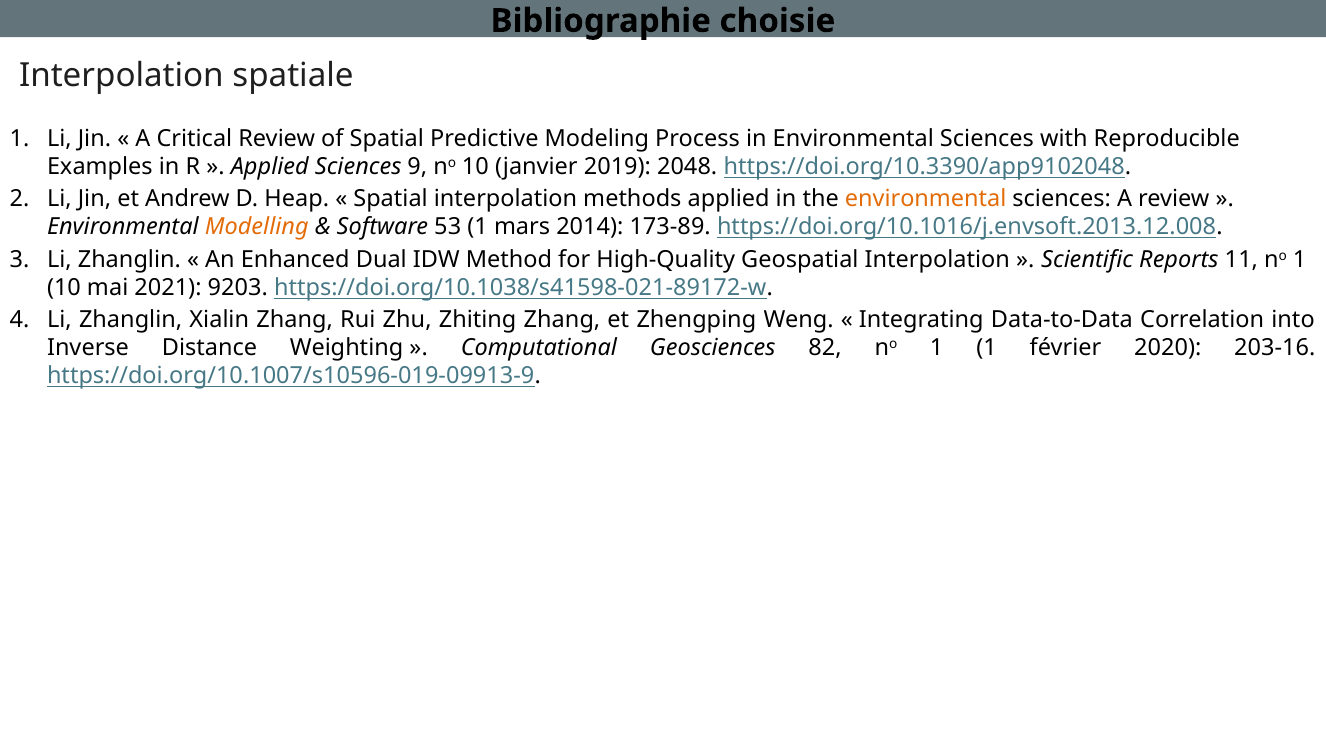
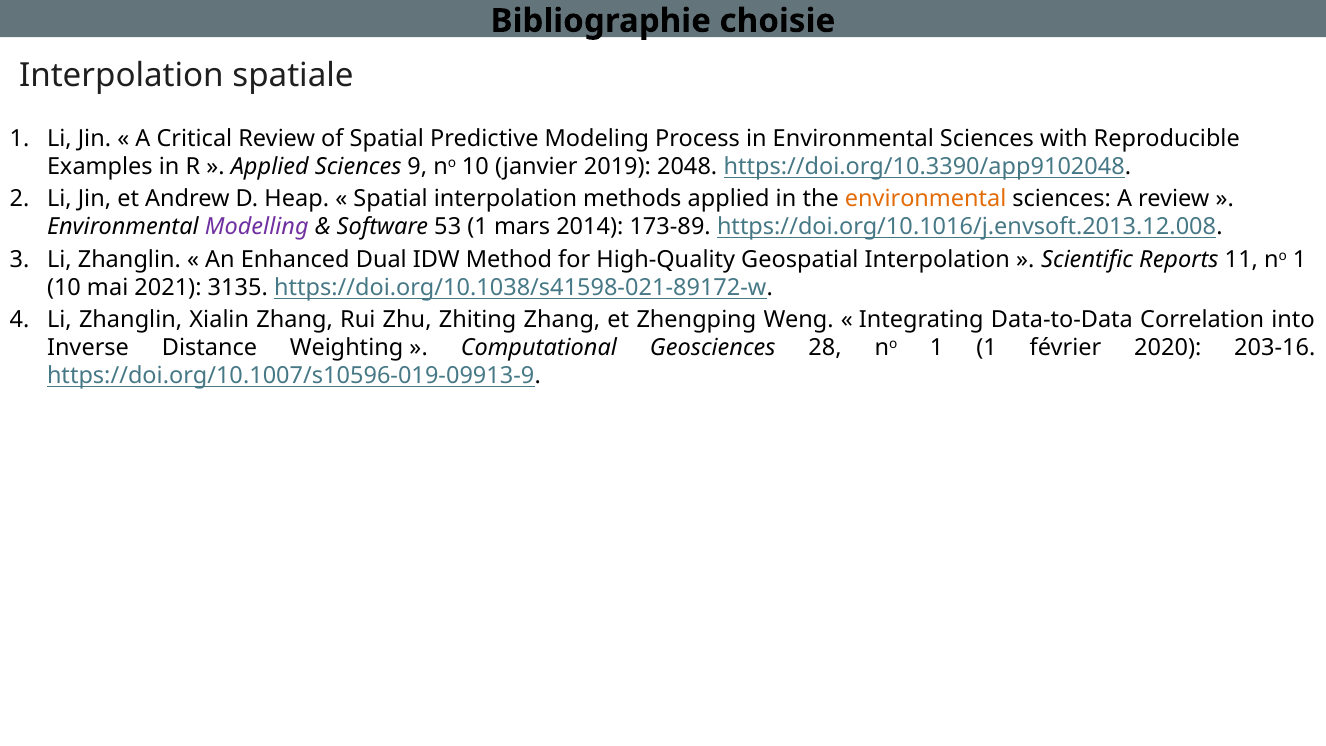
Modelling colour: orange -> purple
9203: 9203 -> 3135
82: 82 -> 28
